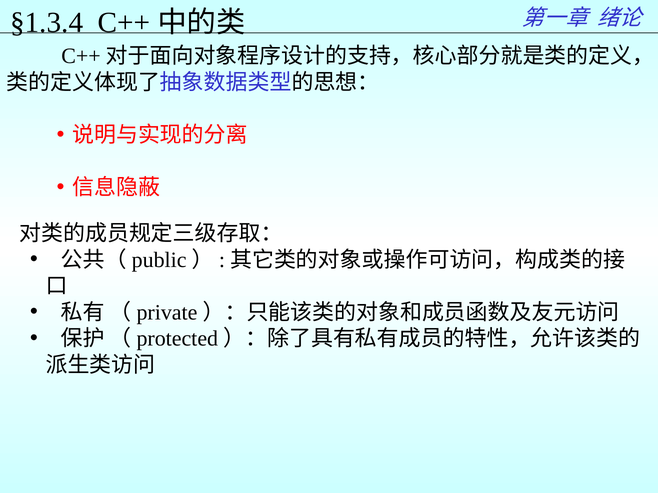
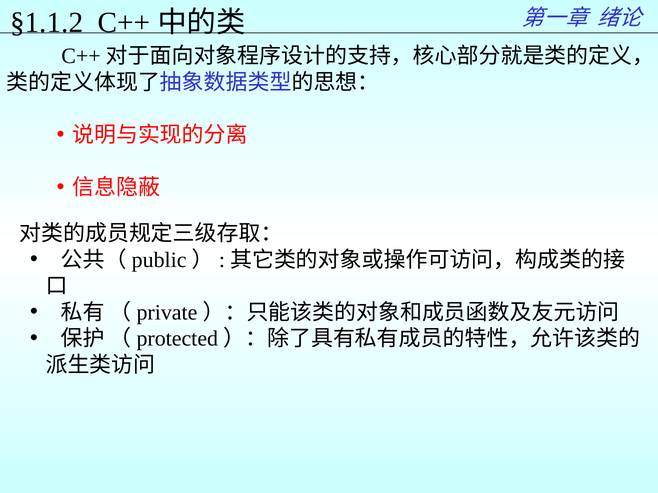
§1.3.4: §1.3.4 -> §1.1.2
